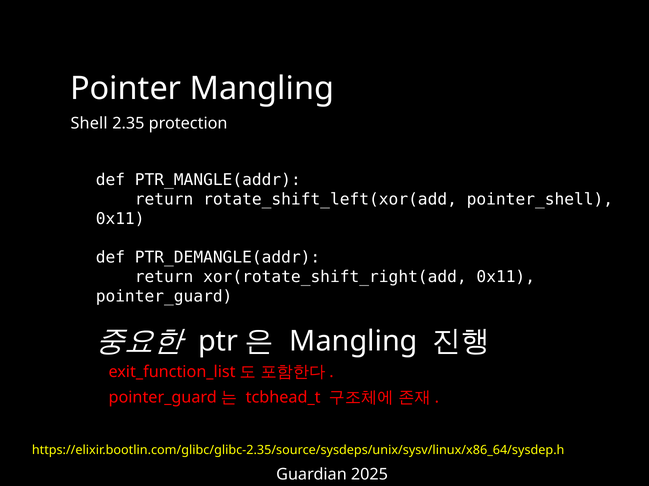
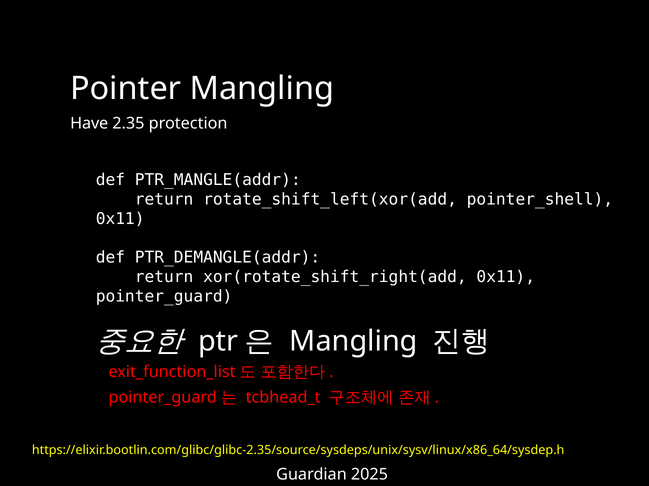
Shell: Shell -> Have
